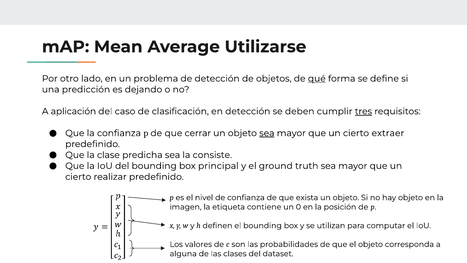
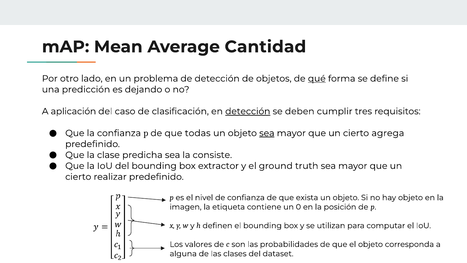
Utilizarse: Utilizarse -> Cantidad
detección at (248, 111) underline: none -> present
tres underline: present -> none
cerrar: cerrar -> todas
extraer: extraer -> agrega
principal: principal -> extractor
